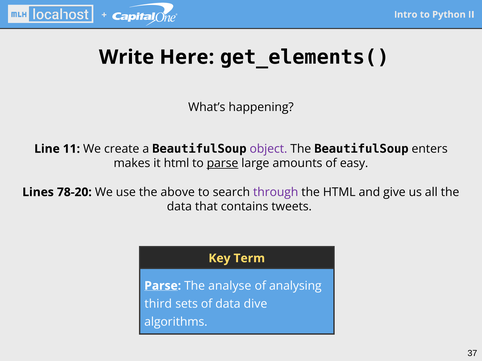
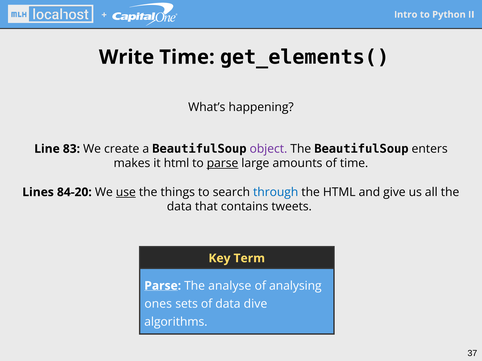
Write Here: Here -> Time
11: 11 -> 83
of easy: easy -> time
78-20: 78-20 -> 84-20
use underline: none -> present
above: above -> things
through colour: purple -> blue
third: third -> ones
